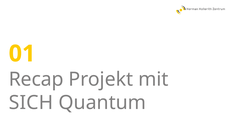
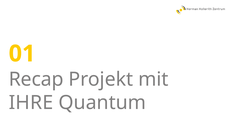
SICH: SICH -> IHRE
